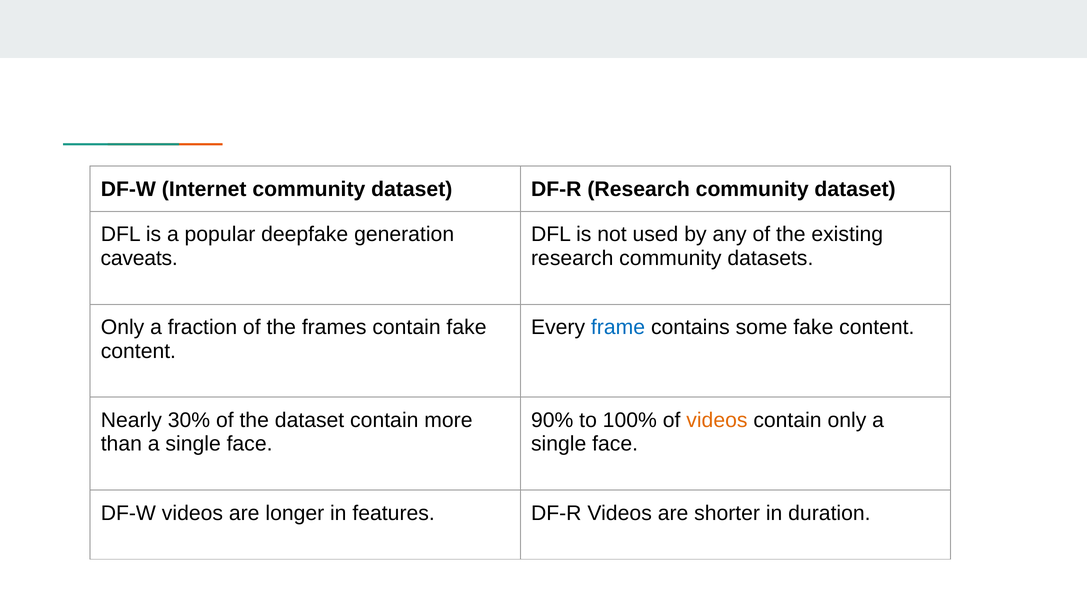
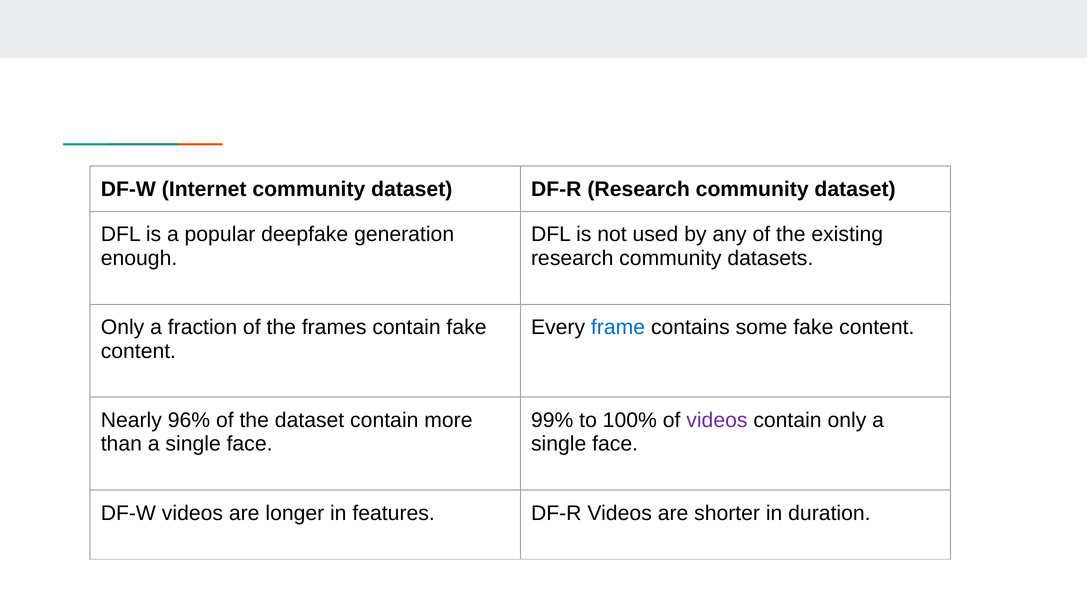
caveats: caveats -> enough
30%: 30% -> 96%
90%: 90% -> 99%
videos at (717, 421) colour: orange -> purple
